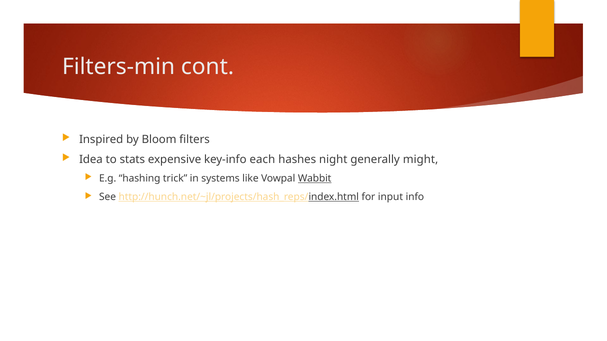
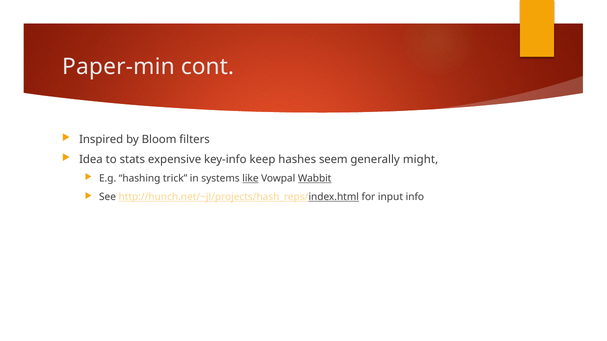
Filters-min: Filters-min -> Paper-min
each: each -> keep
night: night -> seem
like underline: none -> present
